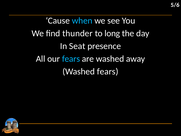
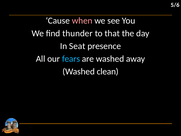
when colour: light blue -> pink
long: long -> that
Washed fears: fears -> clean
